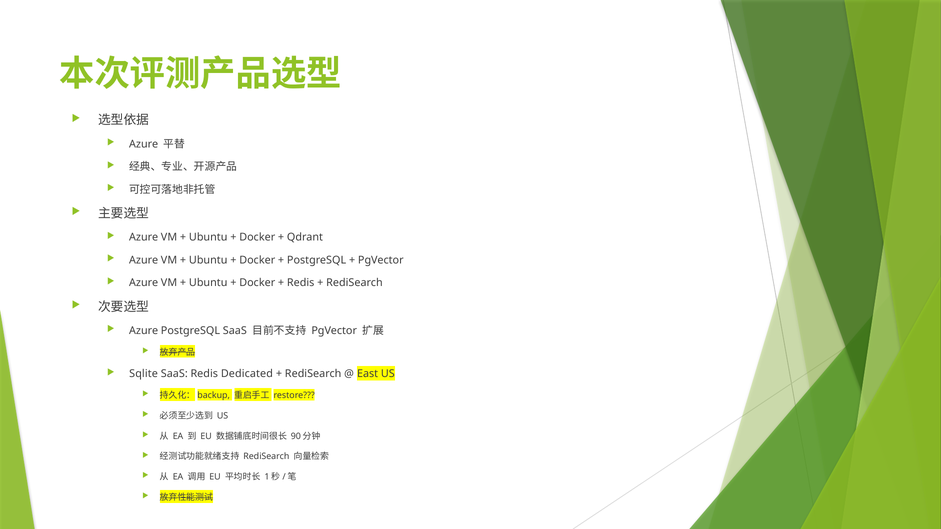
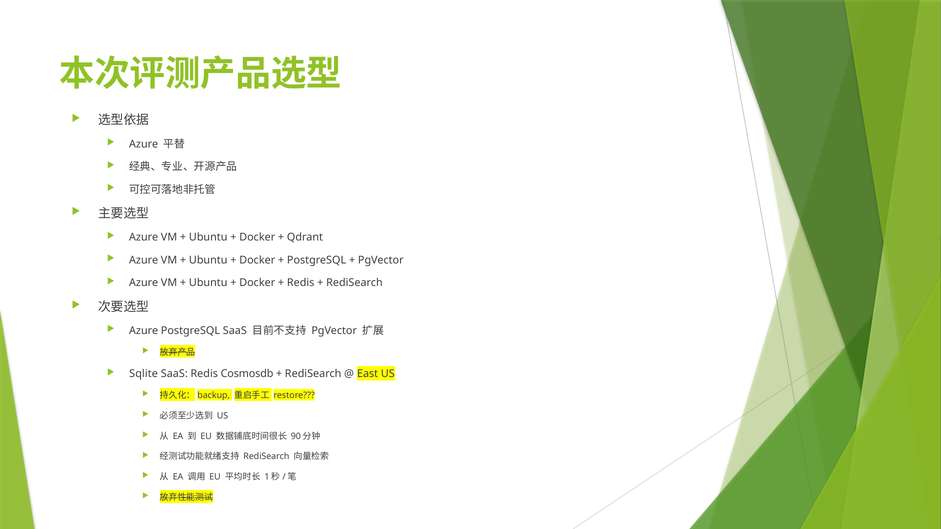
Dedicated: Dedicated -> Cosmosdb
